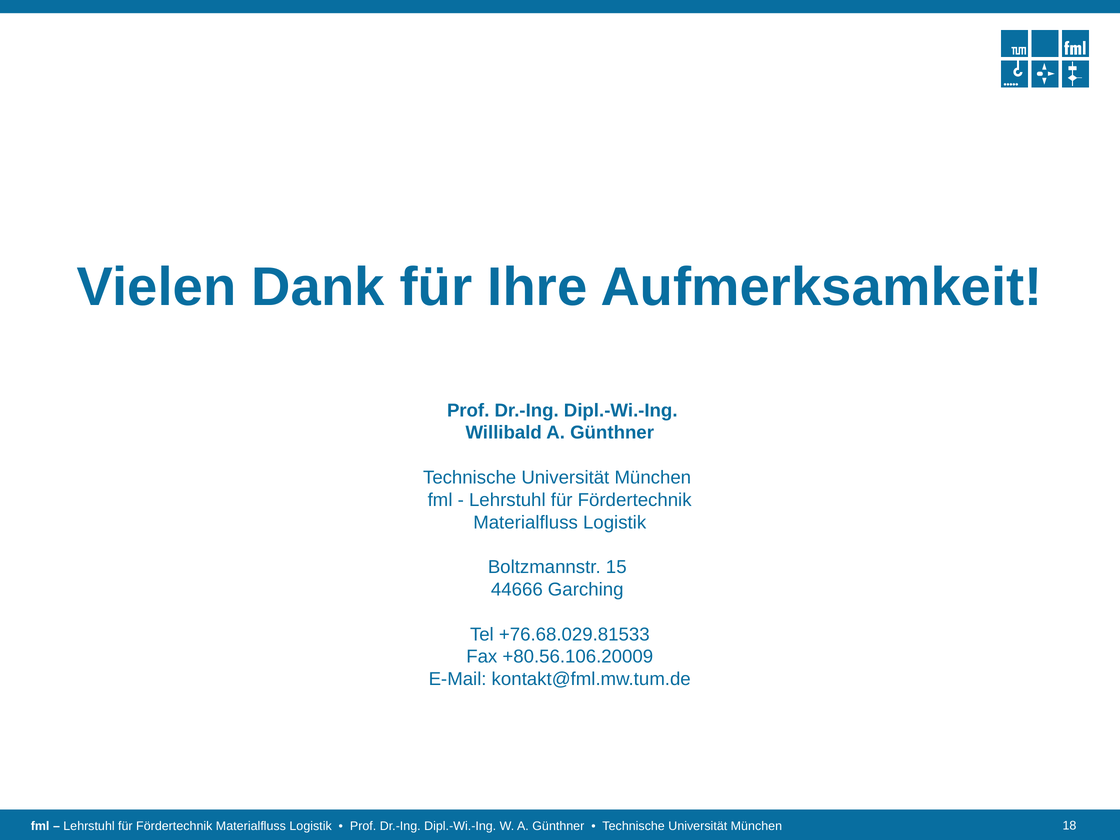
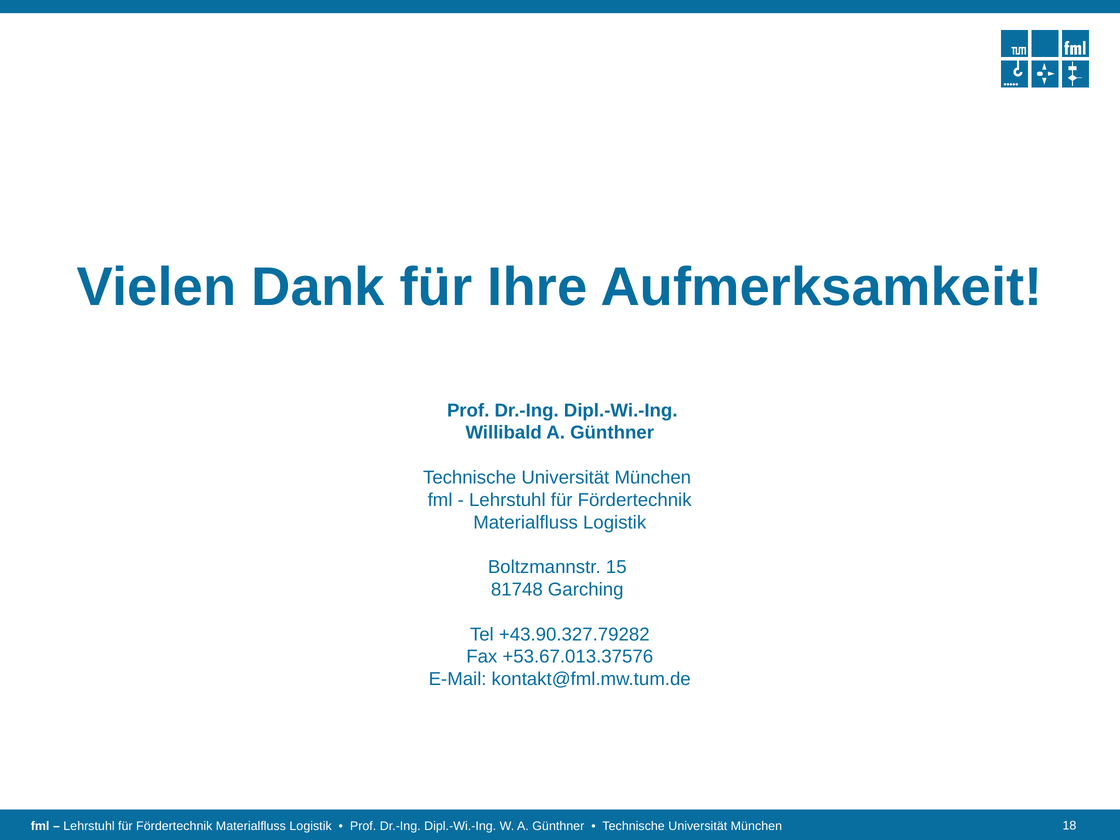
44666: 44666 -> 81748
+76.68.029.81533: +76.68.029.81533 -> +43.90.327.79282
+80.56.106.20009: +80.56.106.20009 -> +53.67.013.37576
